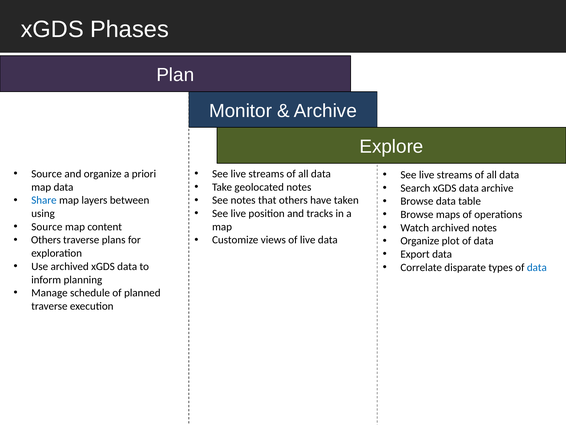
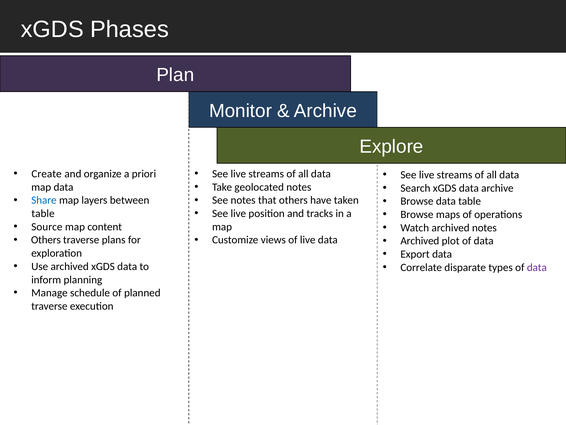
Source at (47, 174): Source -> Create
using at (43, 213): using -> table
Organize at (420, 241): Organize -> Archived
data at (537, 267) colour: blue -> purple
